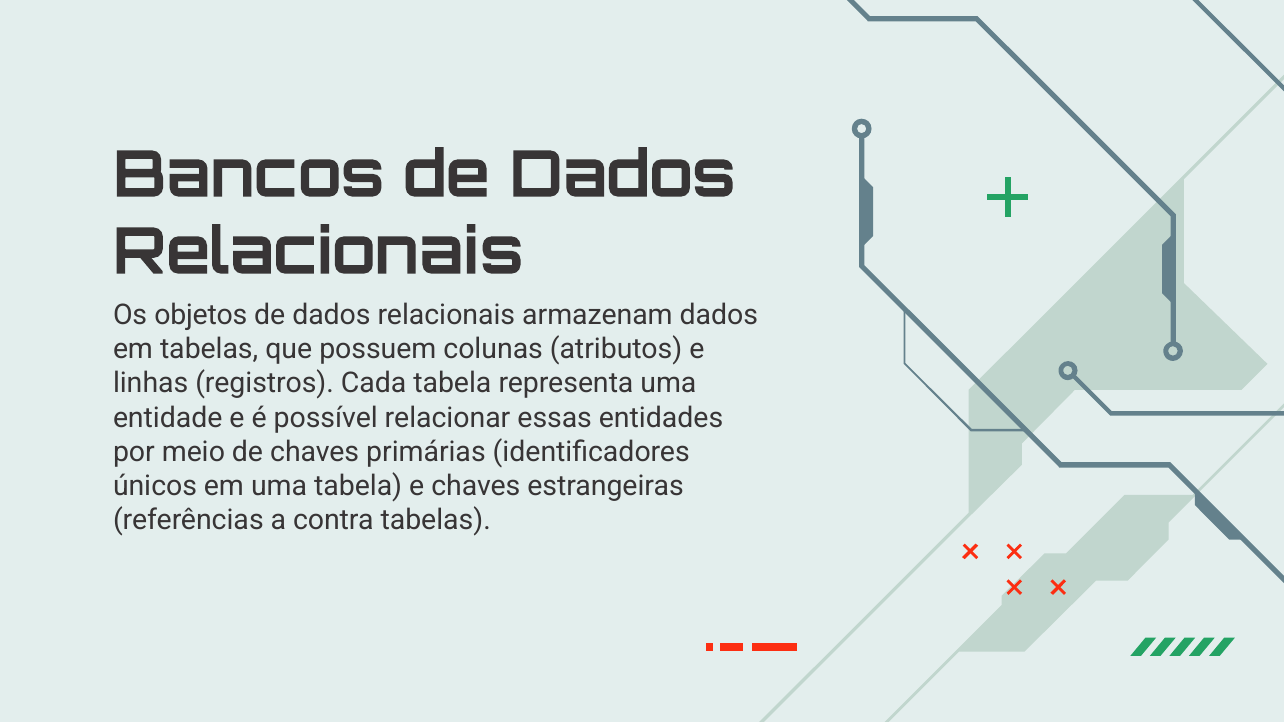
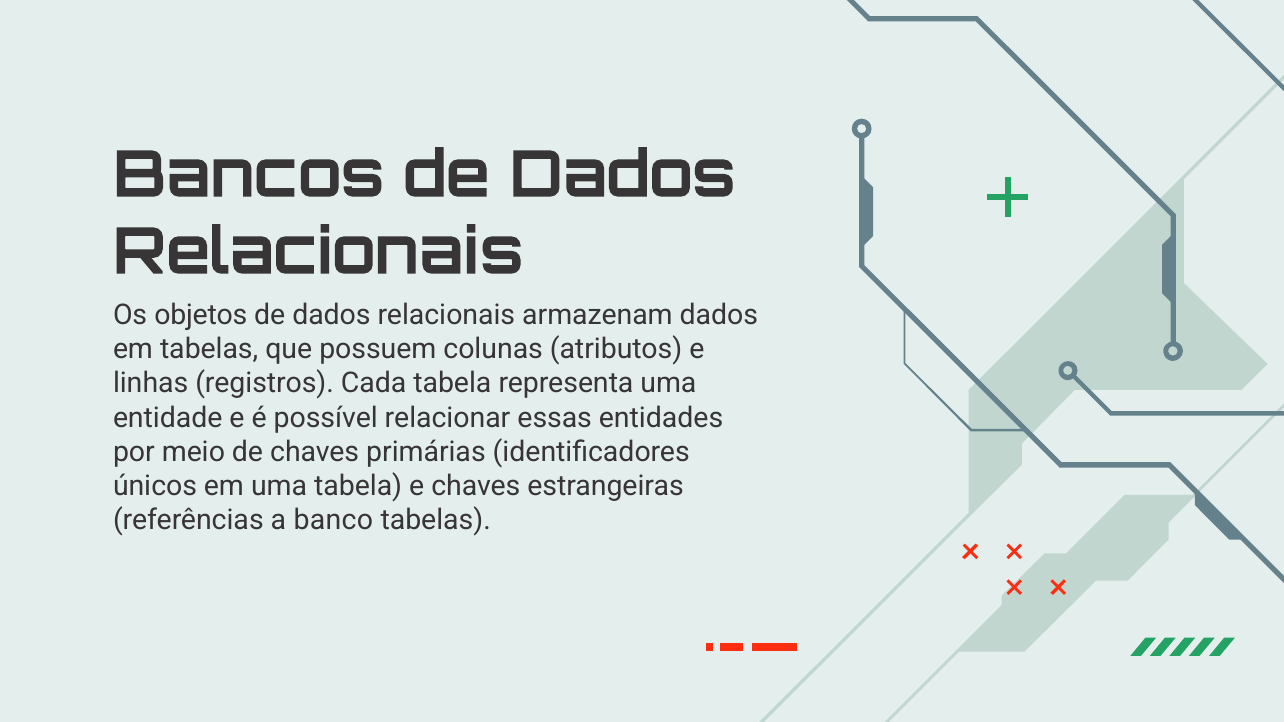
contra: contra -> banco
